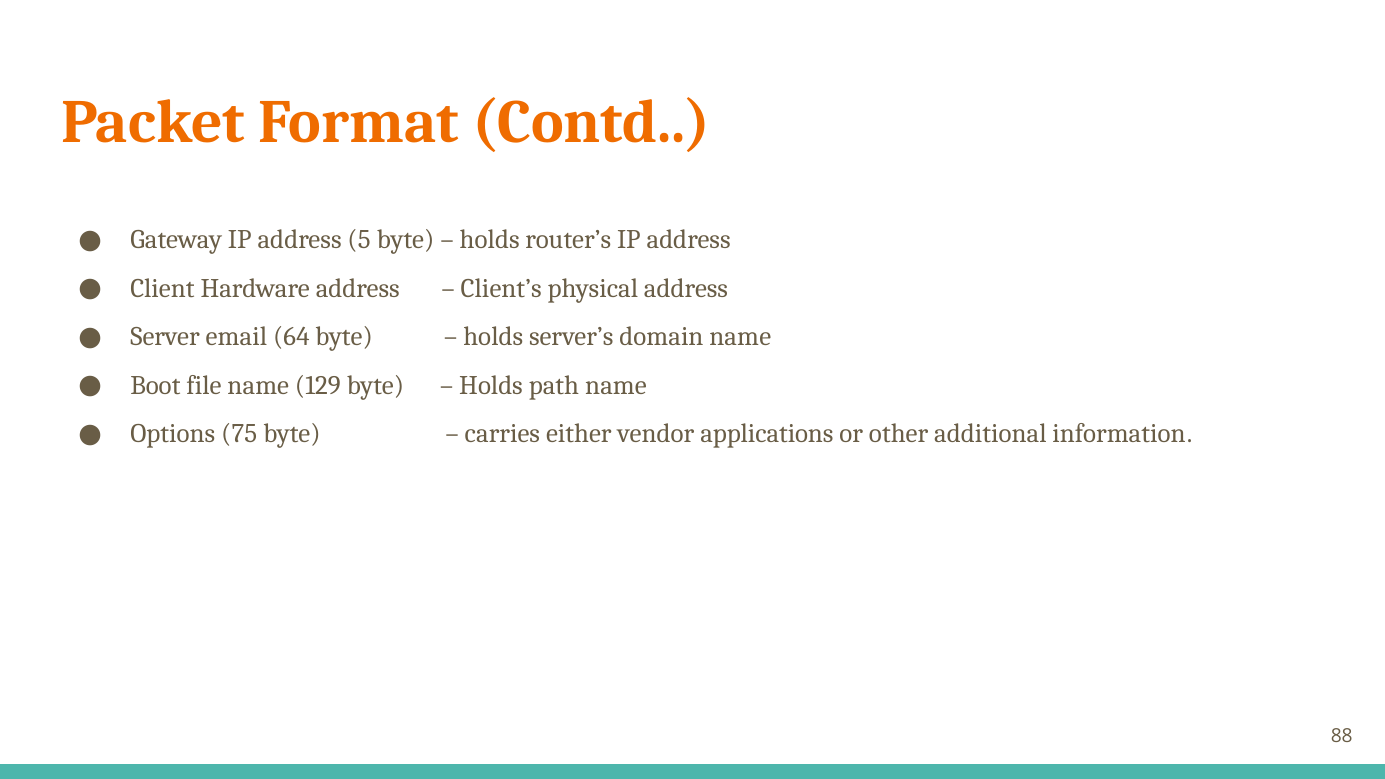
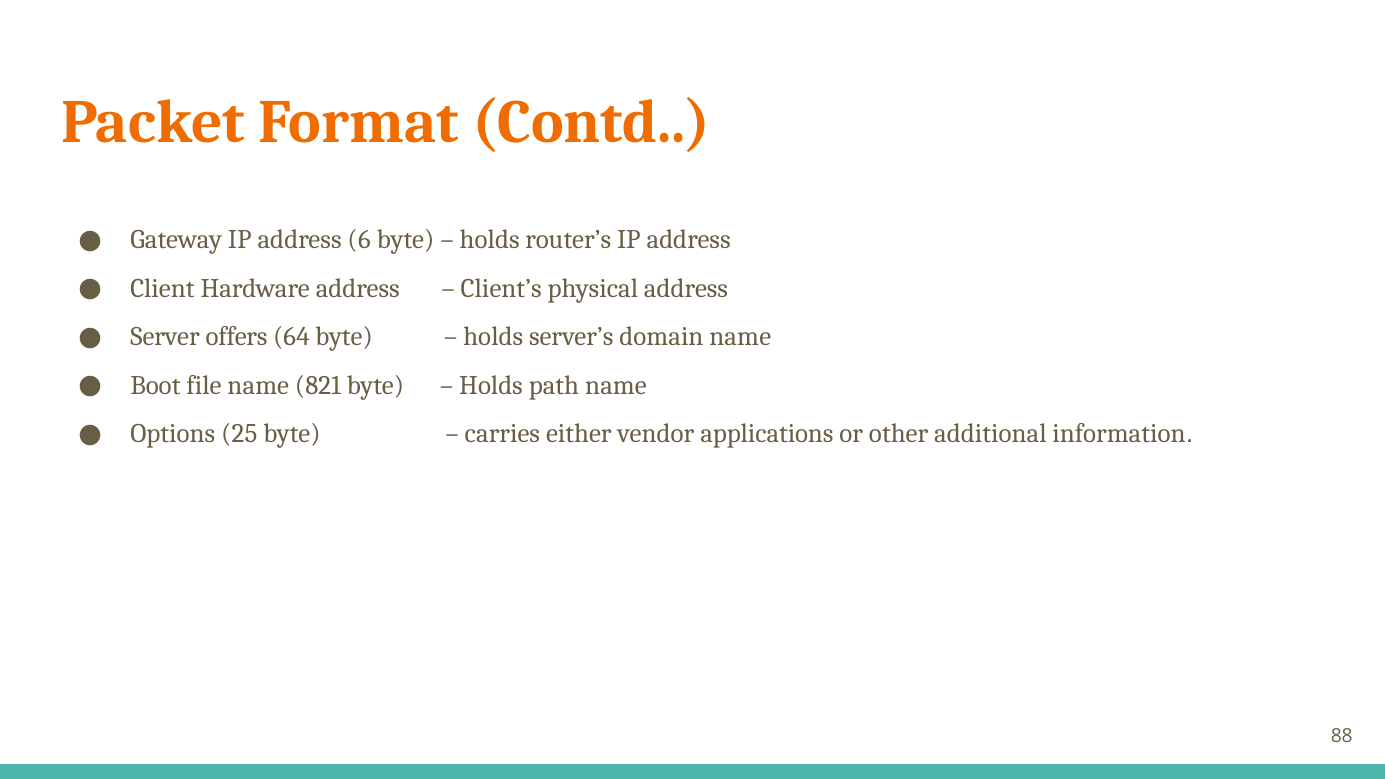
5: 5 -> 6
email: email -> offers
129: 129 -> 821
75: 75 -> 25
